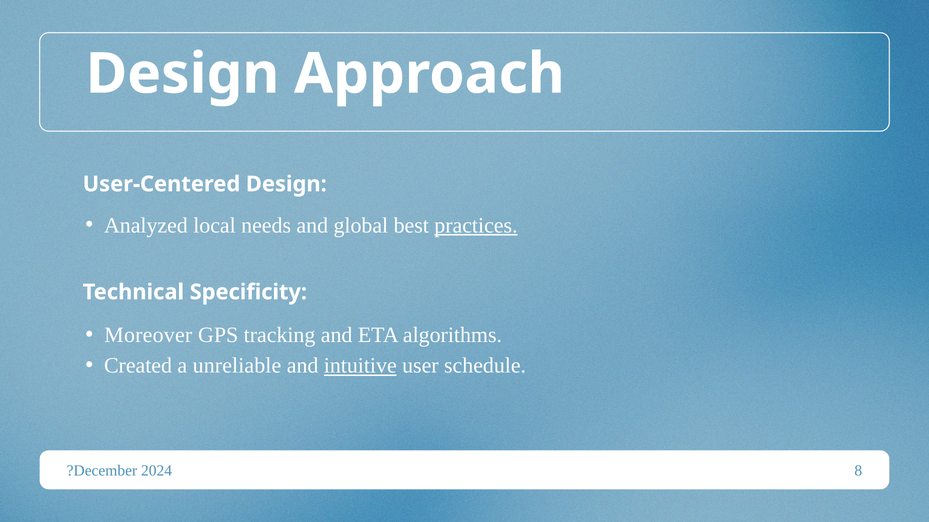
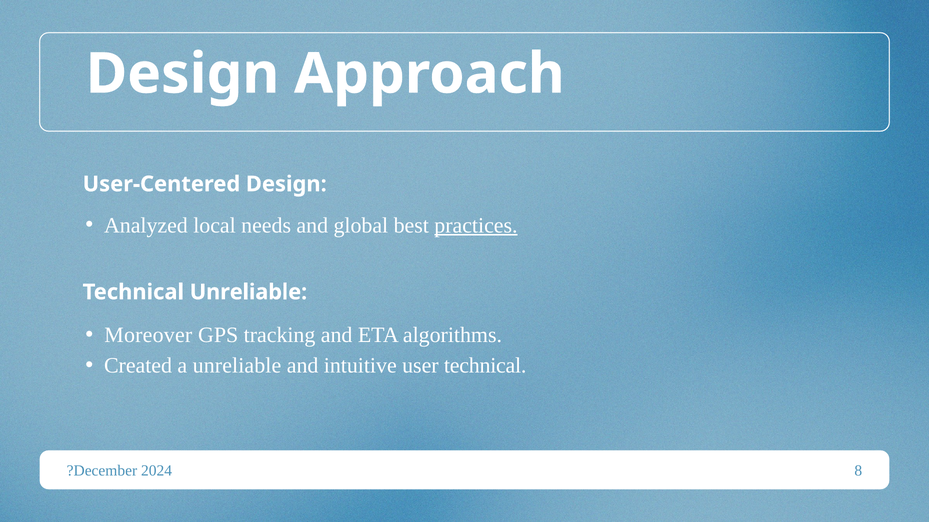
Technical Specificity: Specificity -> Unreliable
intuitive underline: present -> none
user schedule: schedule -> technical
